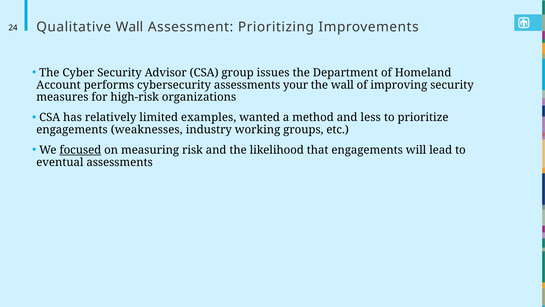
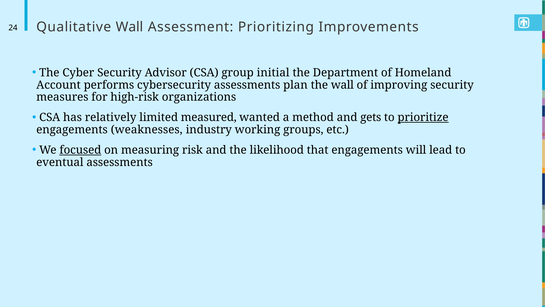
issues: issues -> initial
your: your -> plan
examples: examples -> measured
less: less -> gets
prioritize underline: none -> present
